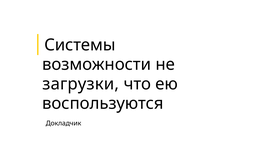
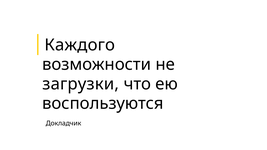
Системы: Системы -> Каждого
